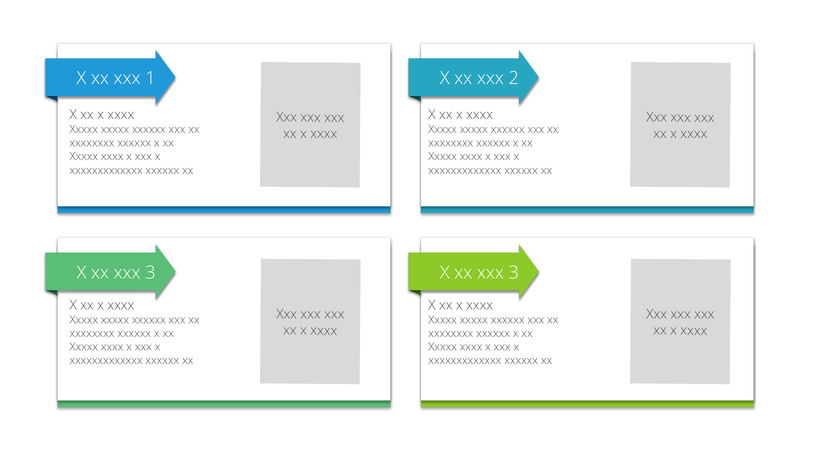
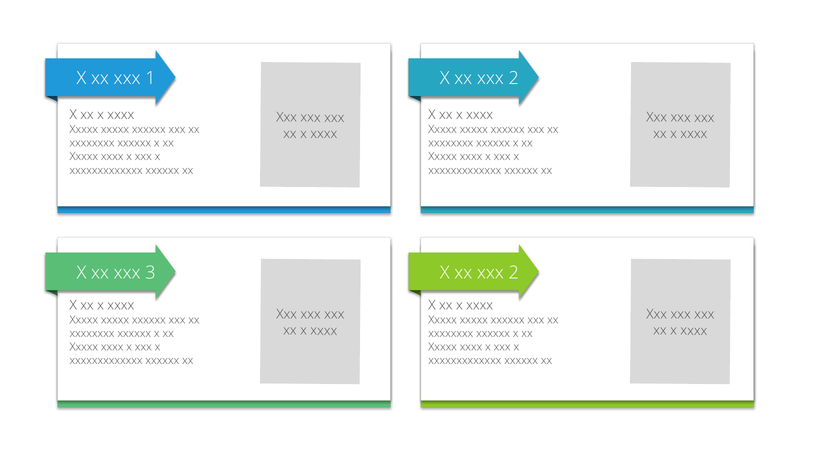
3 at (514, 273): 3 -> 2
